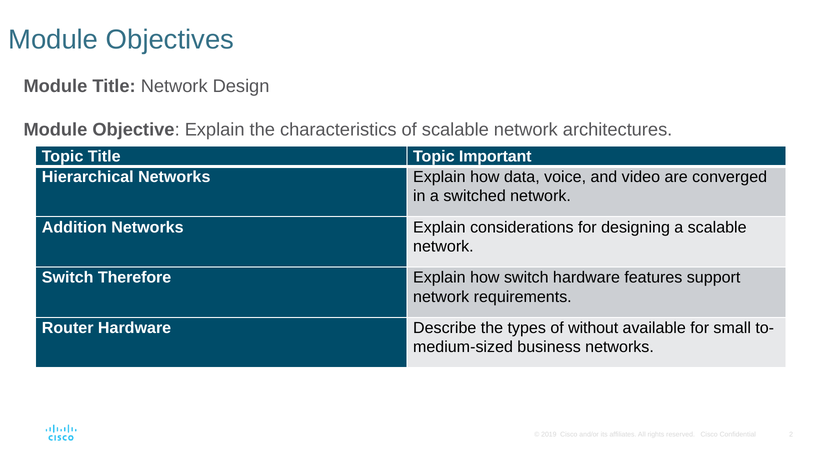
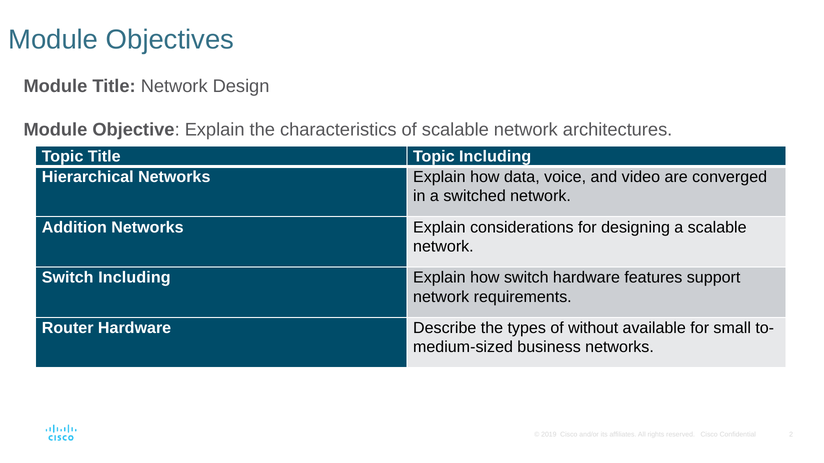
Topic Important: Important -> Including
Switch Therefore: Therefore -> Including
